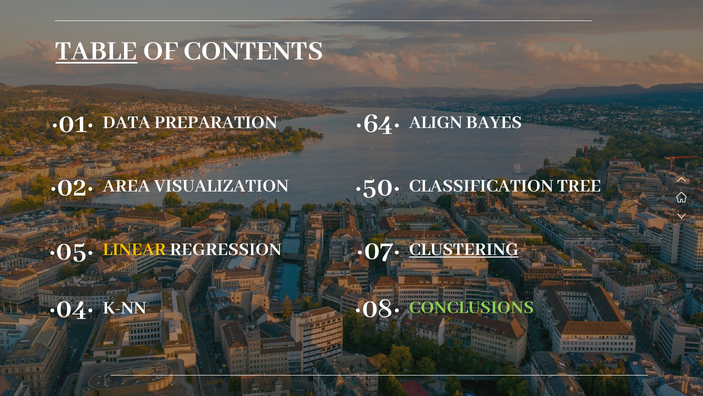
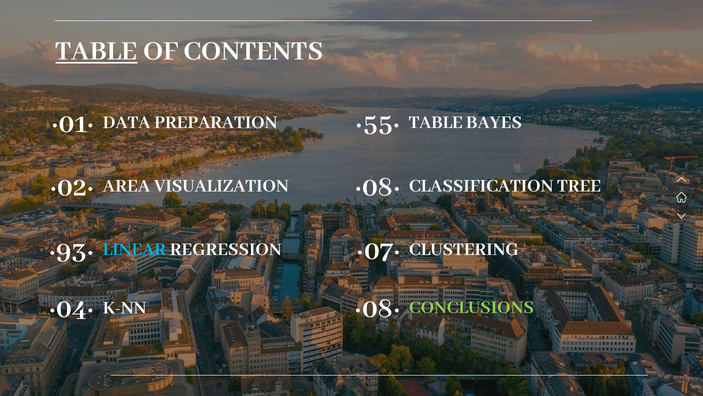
·64·: ·64· -> ·55·
ALIGN at (436, 122): ALIGN -> TABLE
·50· at (378, 186): ·50· -> ·08·
·05·: ·05· -> ·93·
CLUSTERING underline: present -> none
LINEAR colour: yellow -> light blue
